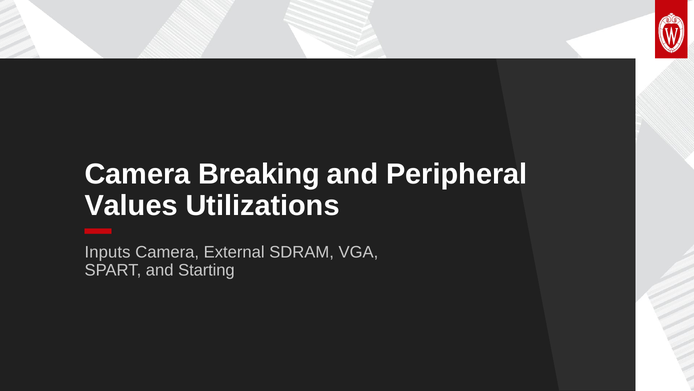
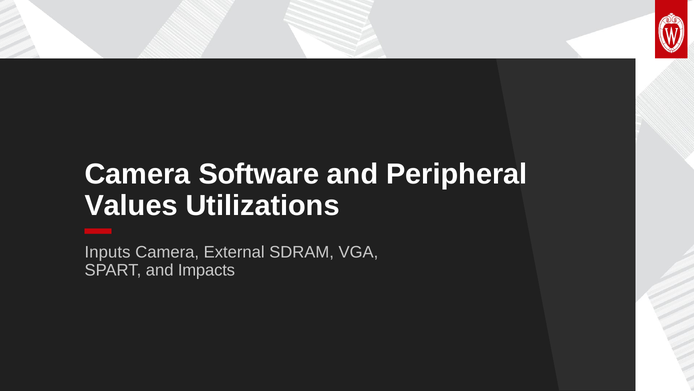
Breaking: Breaking -> Software
Starting: Starting -> Impacts
